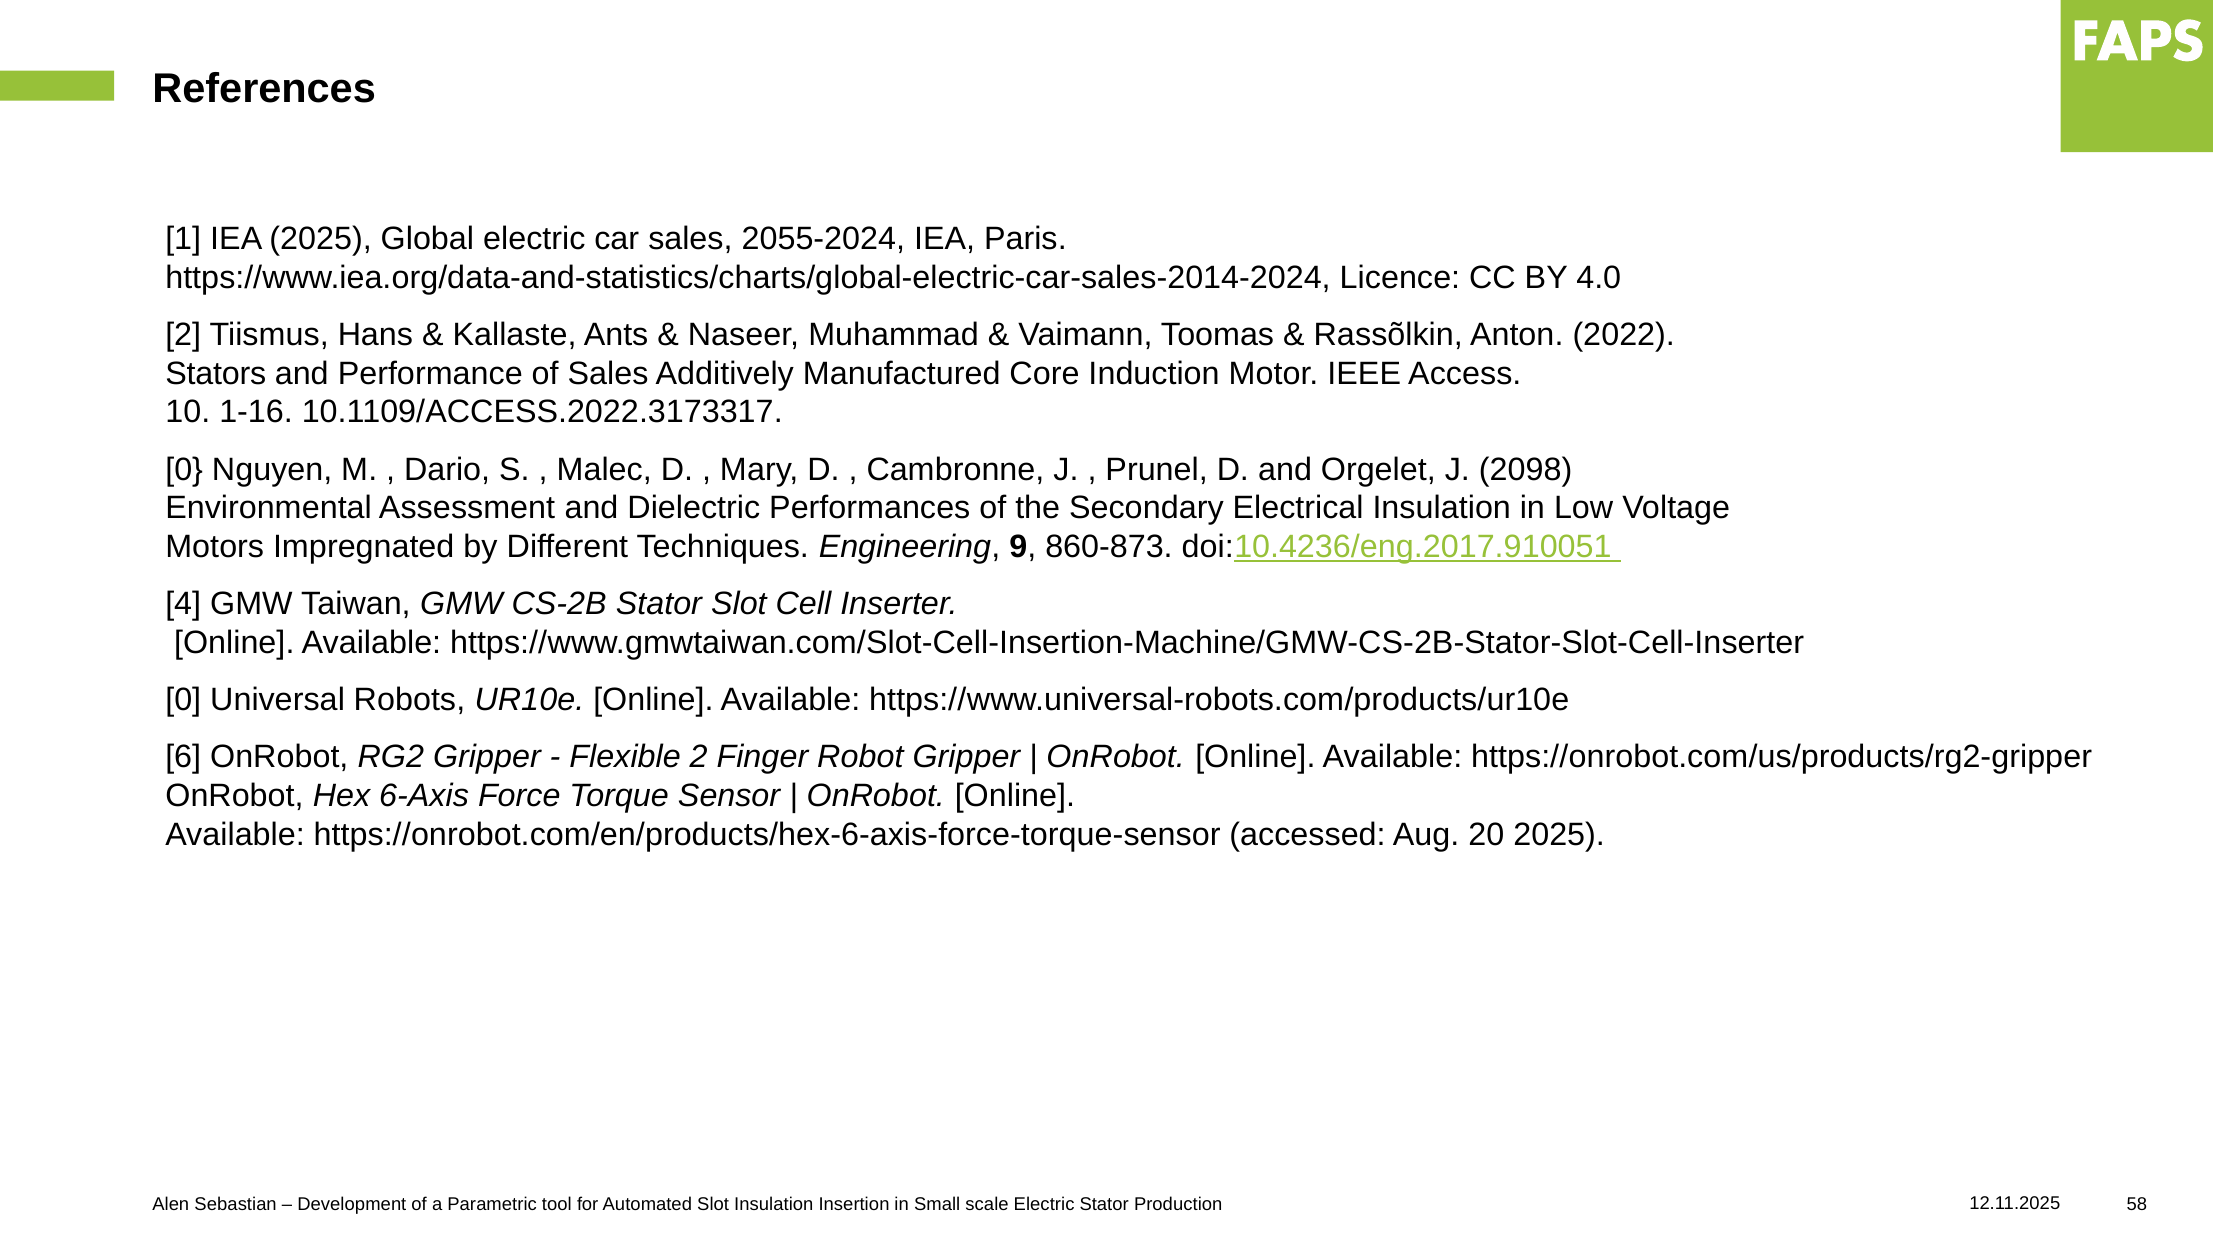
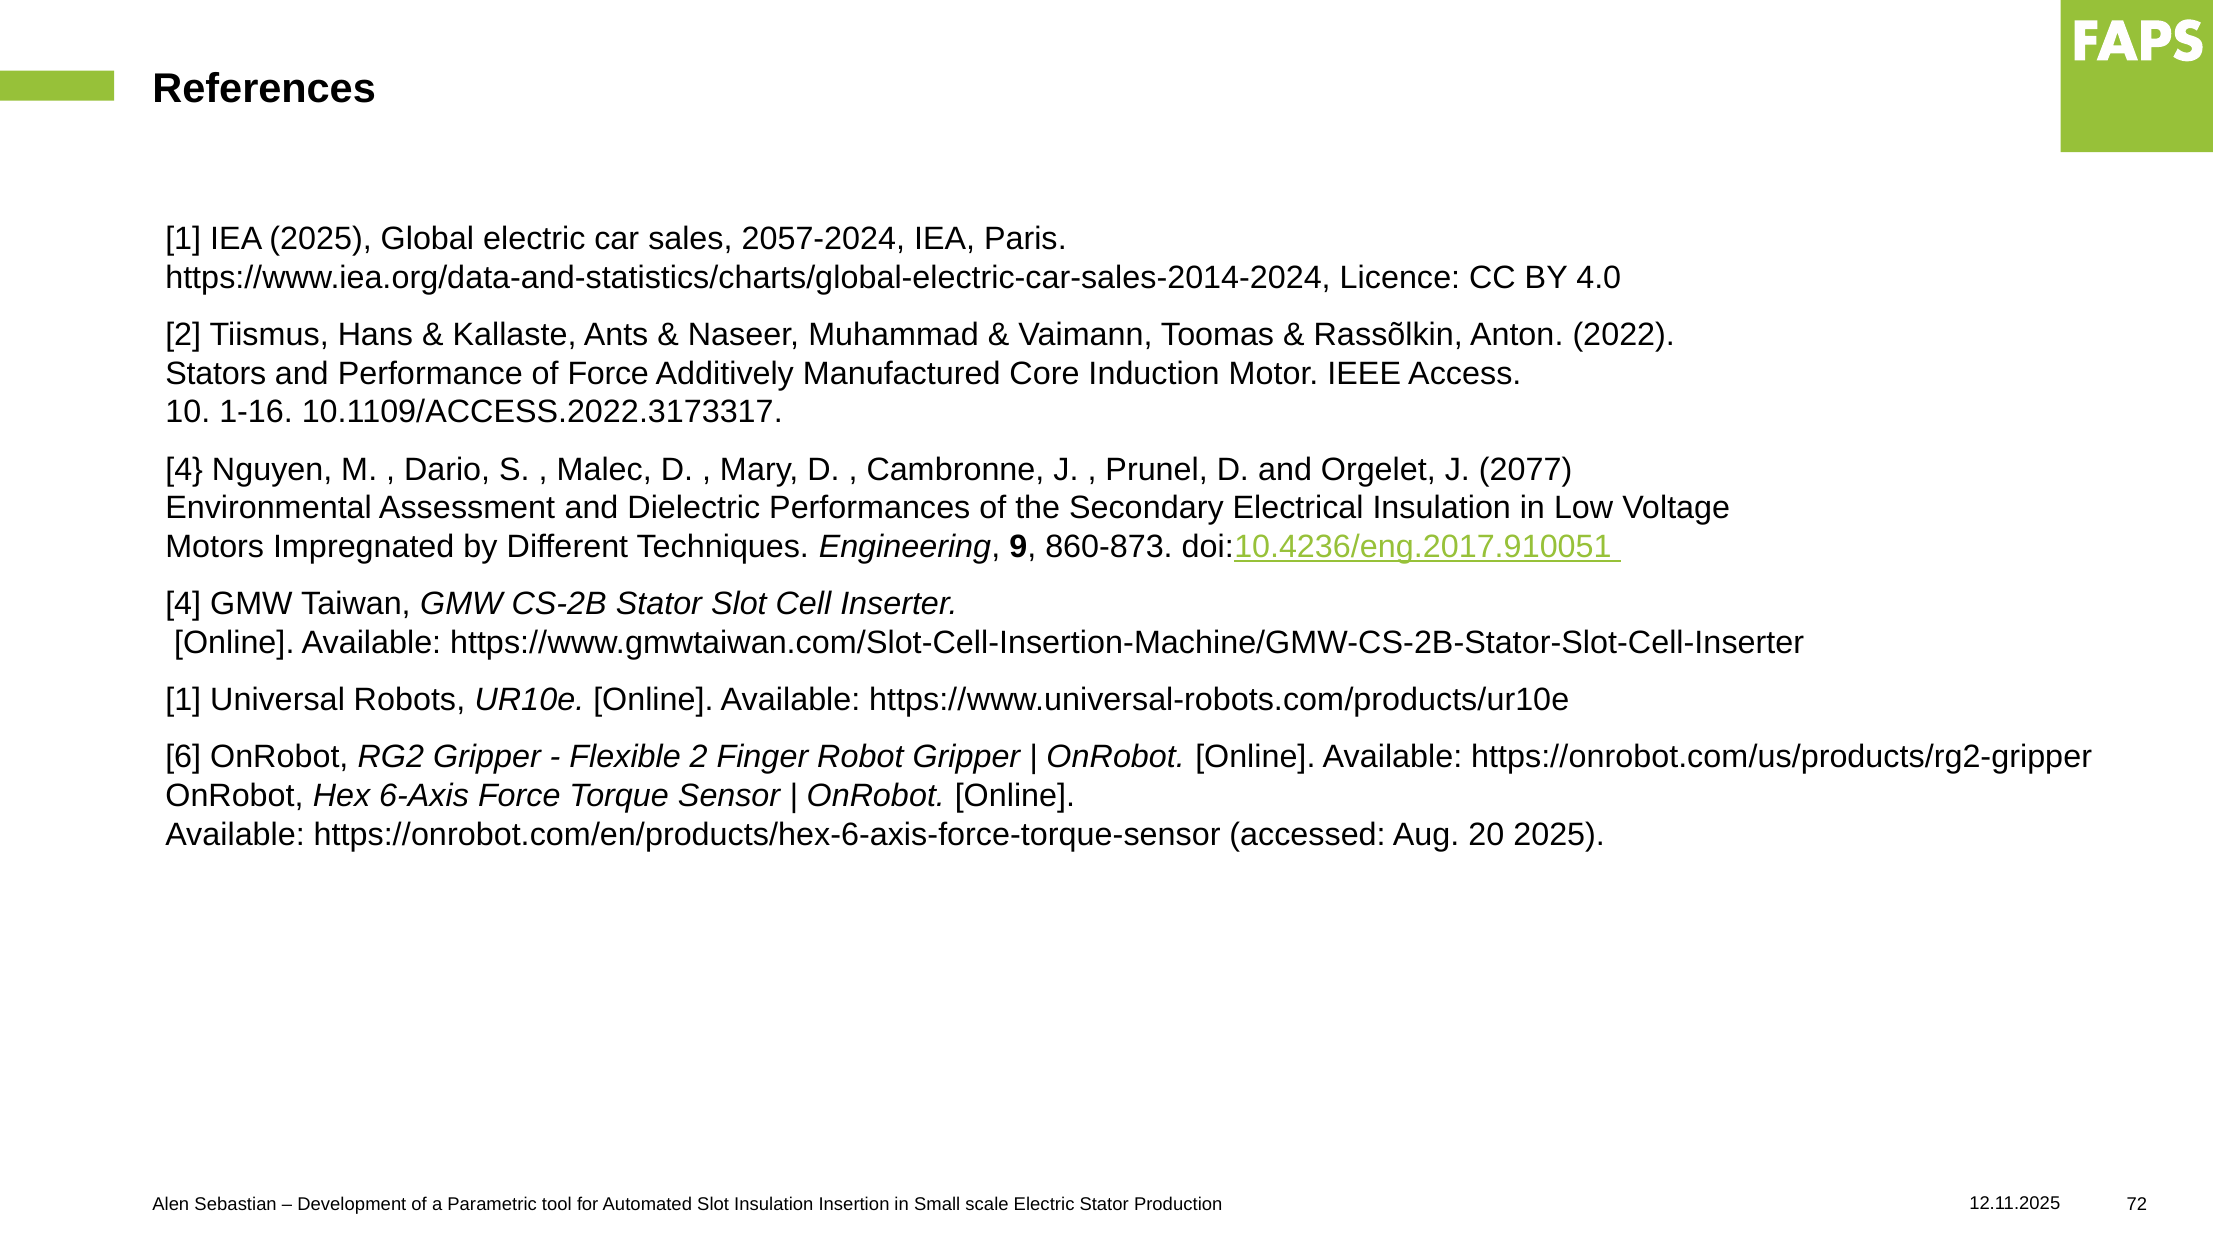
2055-2024: 2055-2024 -> 2057-2024
of Sales: Sales -> Force
0 at (184, 469): 0 -> 4
2098: 2098 -> 2077
0 at (183, 700): 0 -> 1
58: 58 -> 72
